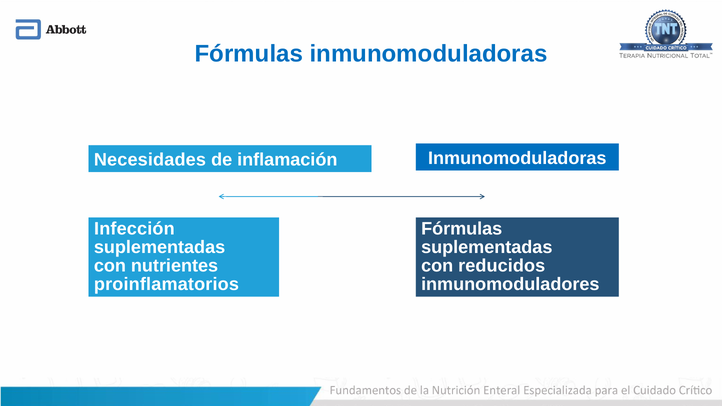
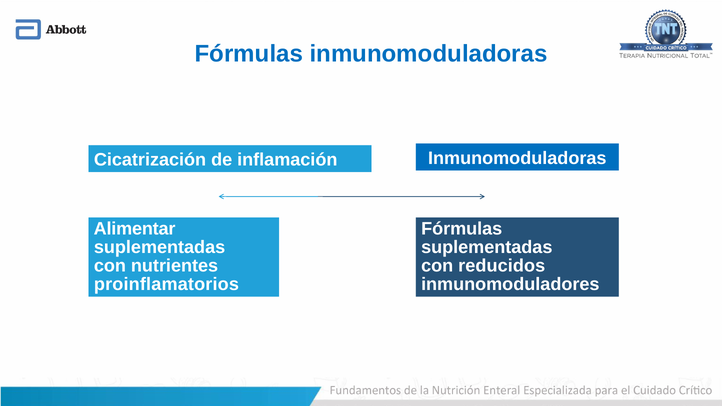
Necesidades: Necesidades -> Cicatrización
Infección: Infección -> Alimentar
